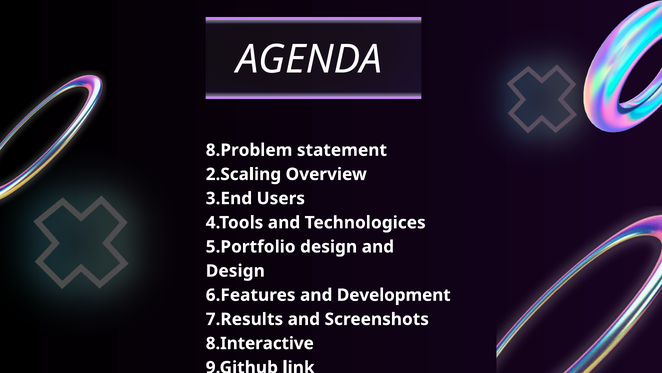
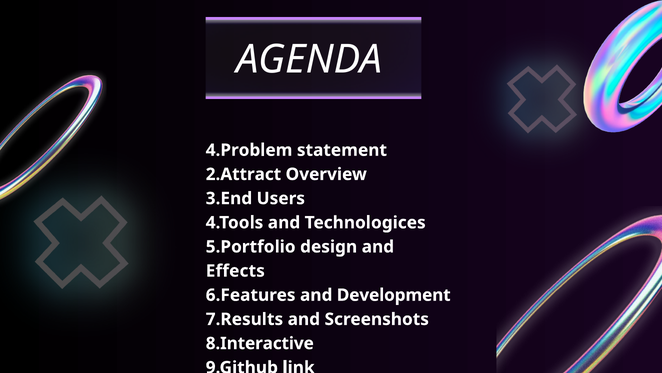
8.Problem: 8.Problem -> 4.Problem
2.Scaling: 2.Scaling -> 2.Attract
Design at (235, 271): Design -> Effects
